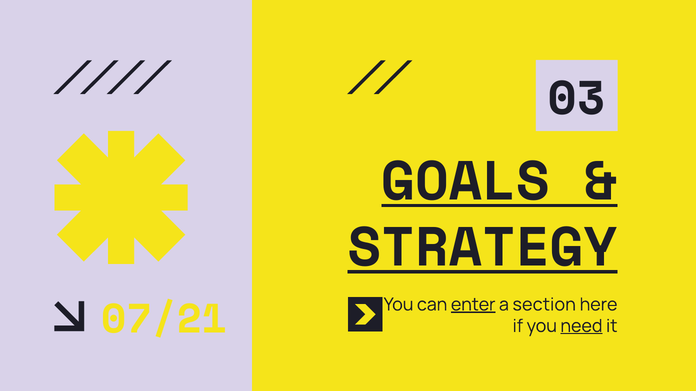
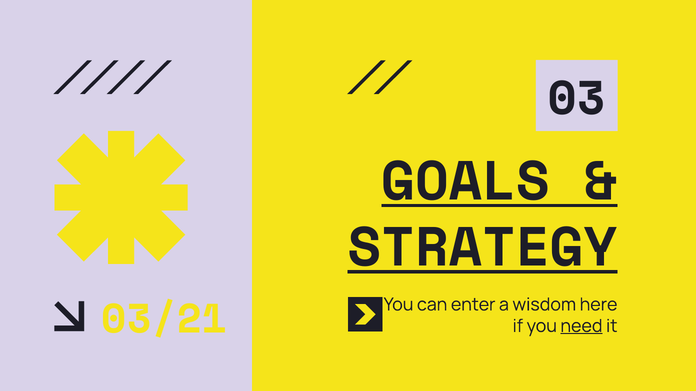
enter underline: present -> none
section: section -> wisdom
07/21: 07/21 -> 03/21
